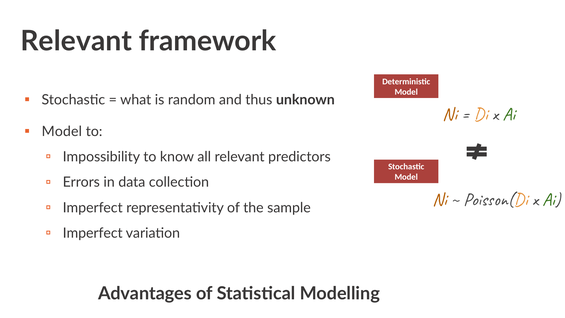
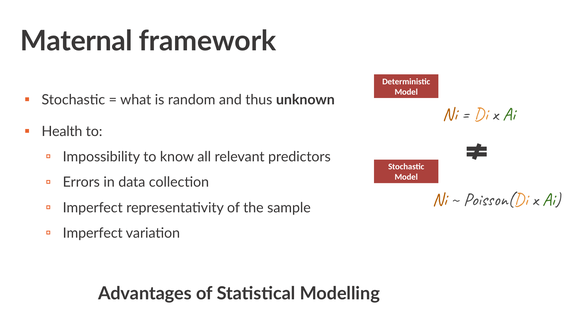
Relevant at (76, 41): Relevant -> Maternal
Model at (62, 131): Model -> Health
